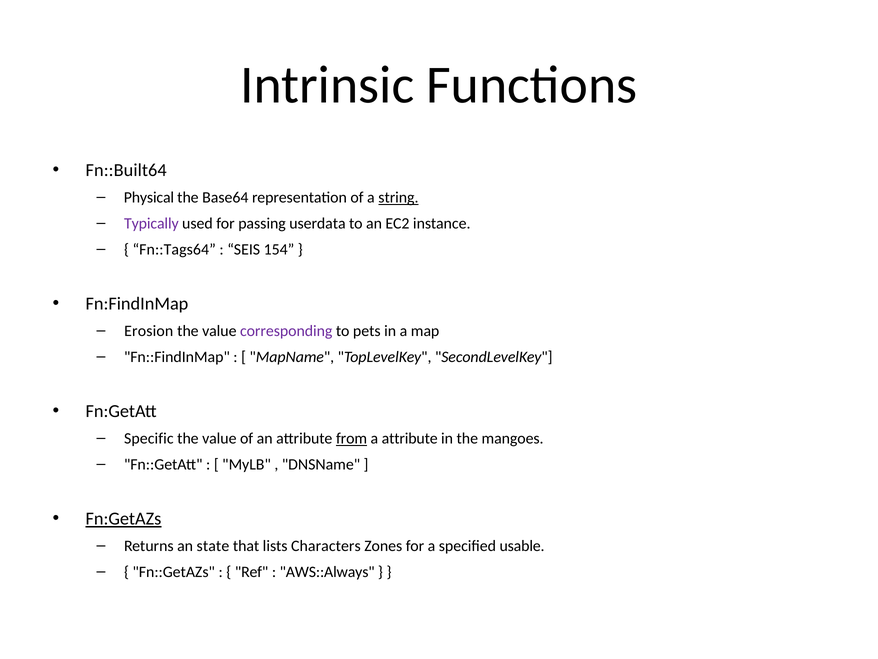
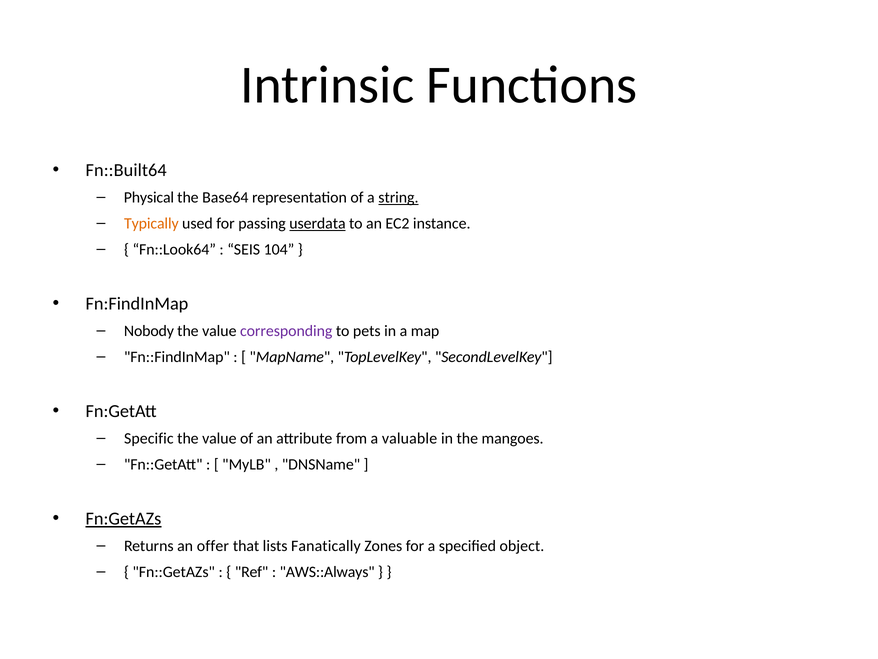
Typically colour: purple -> orange
userdata underline: none -> present
Fn::Tags64: Fn::Tags64 -> Fn::Look64
154: 154 -> 104
Erosion: Erosion -> Nobody
from underline: present -> none
a attribute: attribute -> valuable
state: state -> offer
Characters: Characters -> Fanatically
usable: usable -> object
